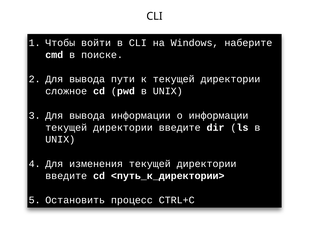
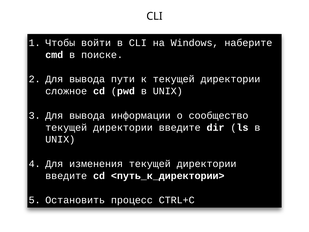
о информации: информации -> сообщество
